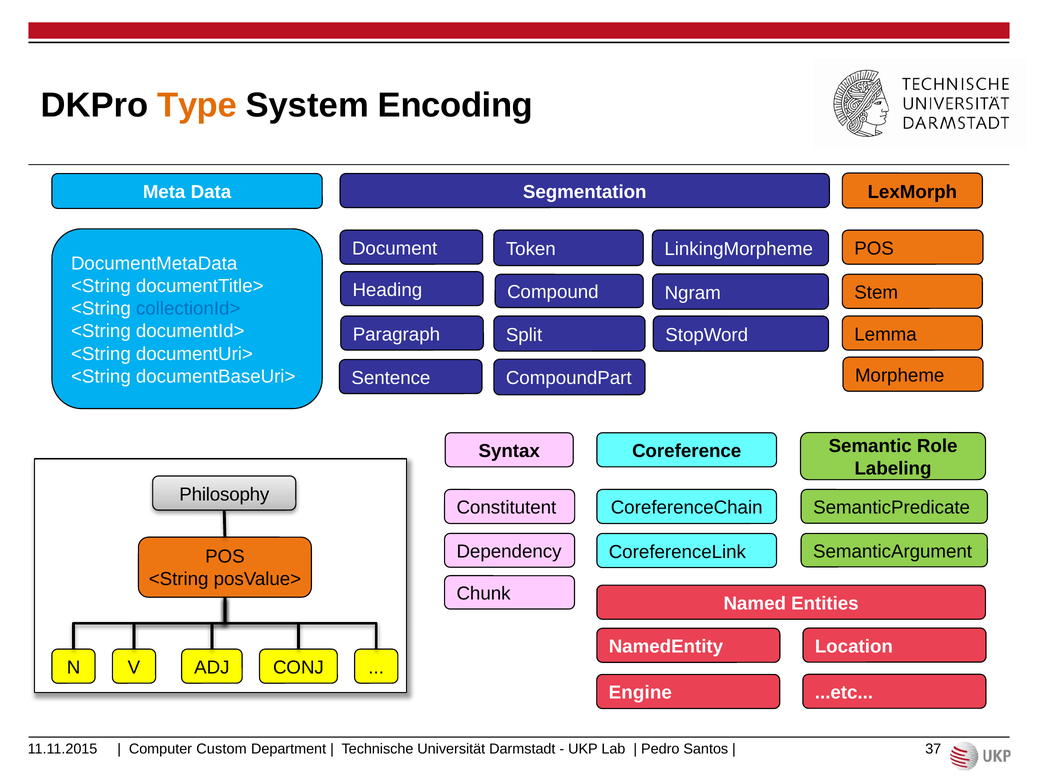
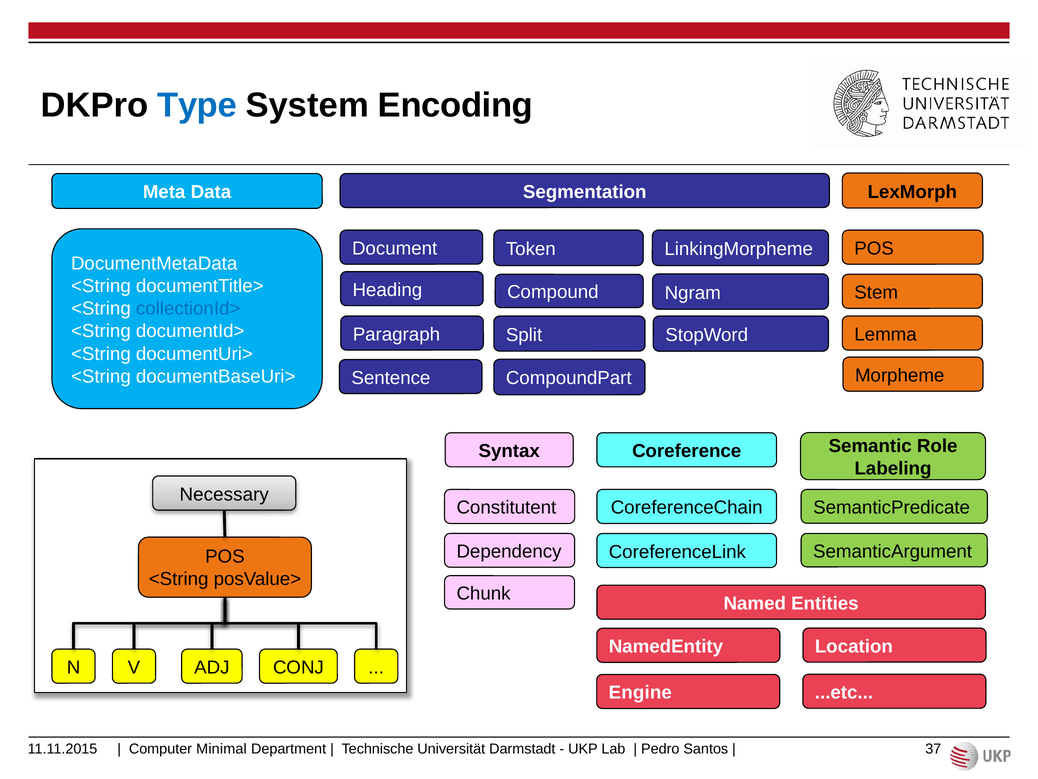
Type colour: orange -> blue
Philosophy: Philosophy -> Necessary
Custom: Custom -> Minimal
